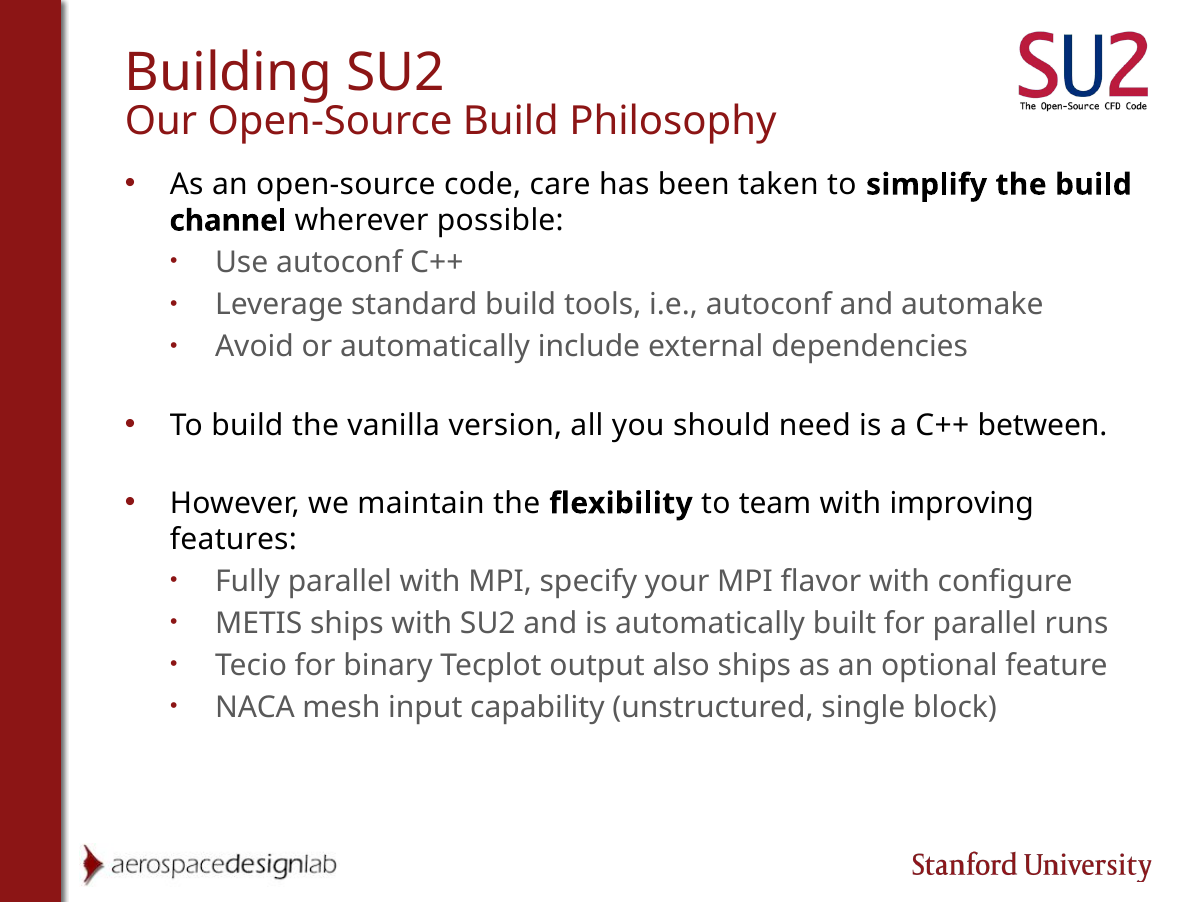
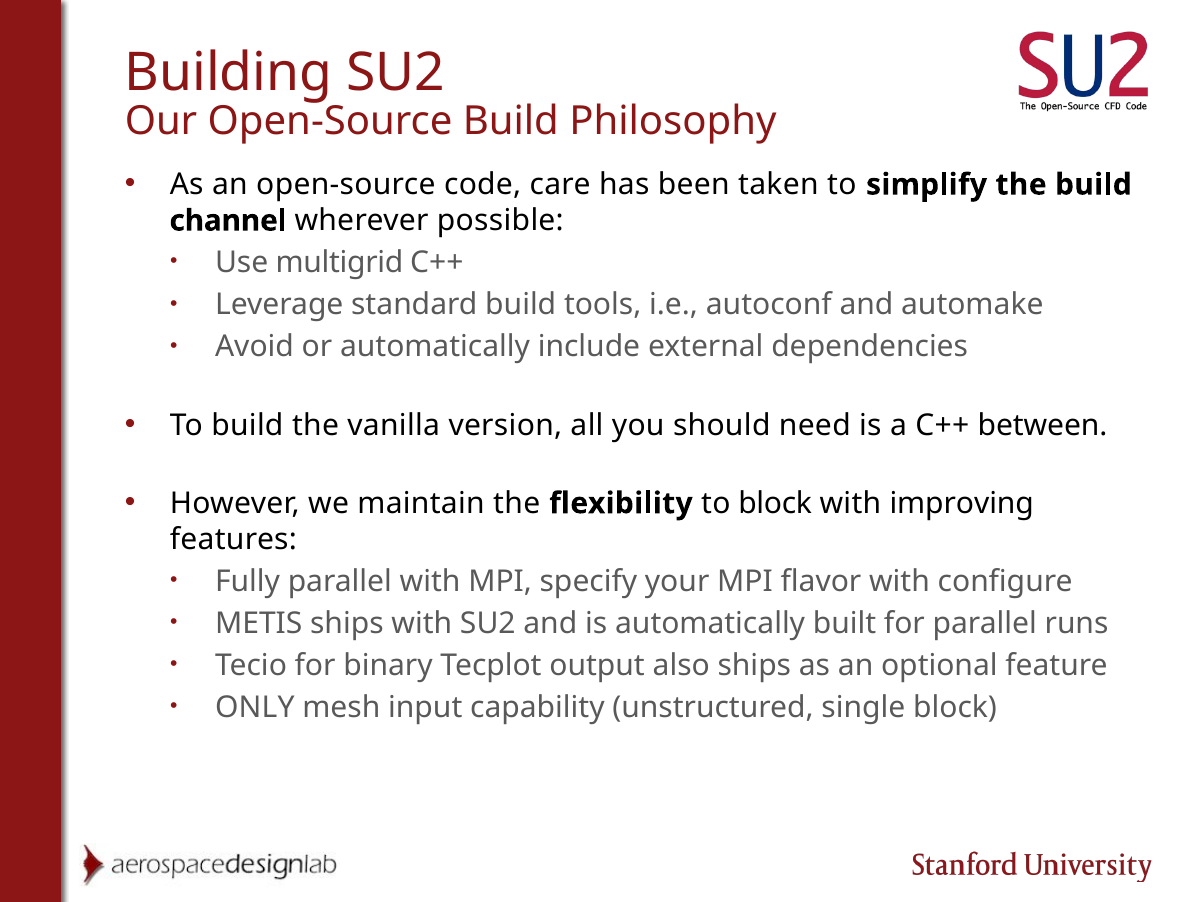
Use autoconf: autoconf -> multigrid
to team: team -> block
NACA: NACA -> ONLY
